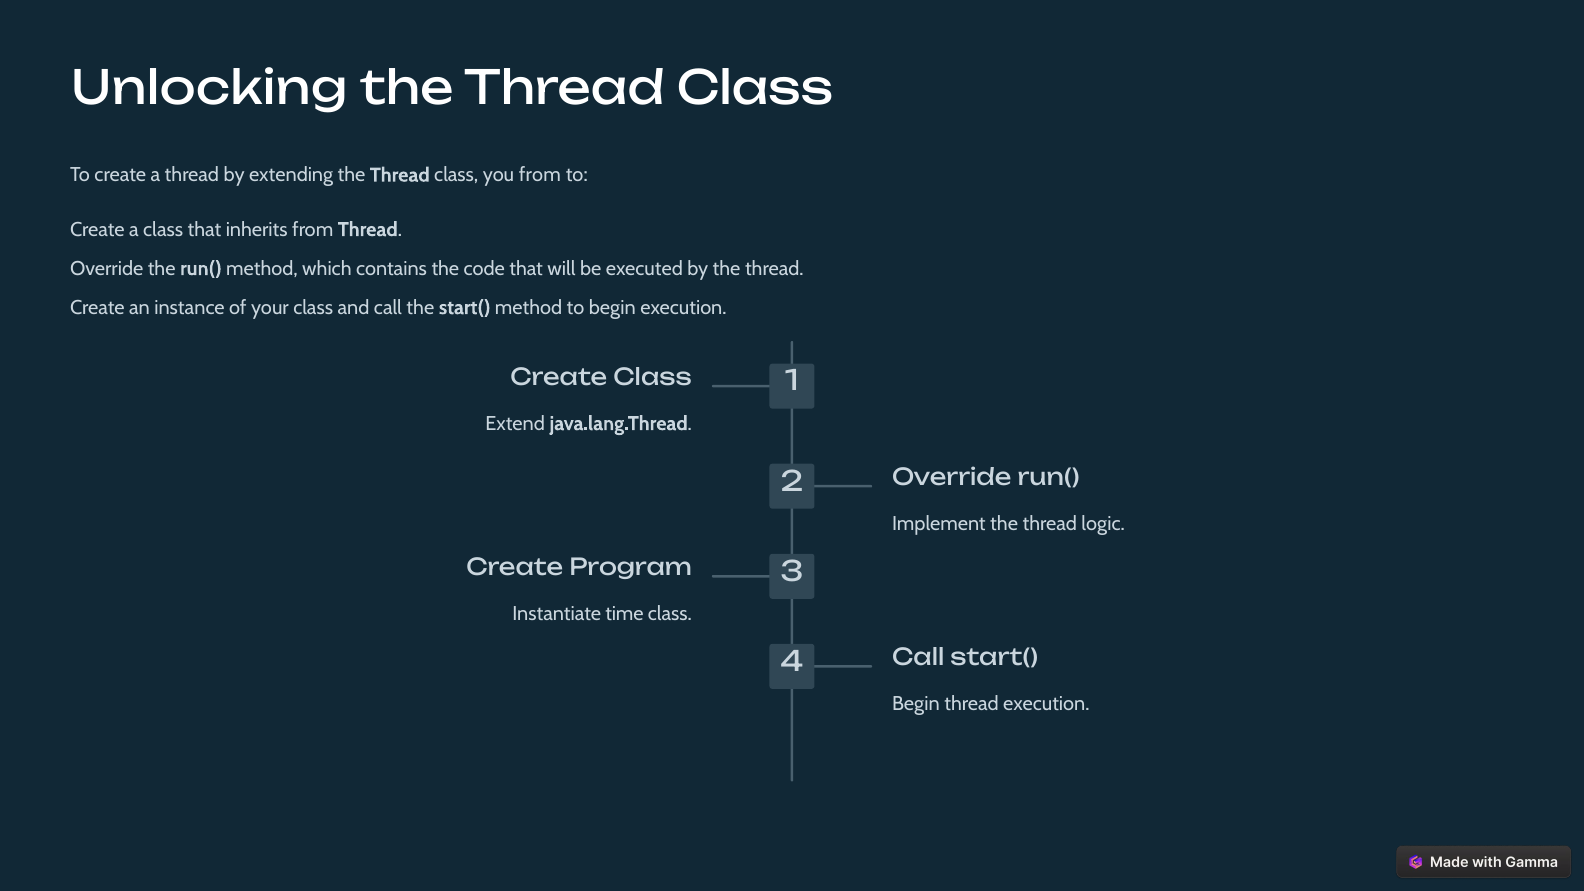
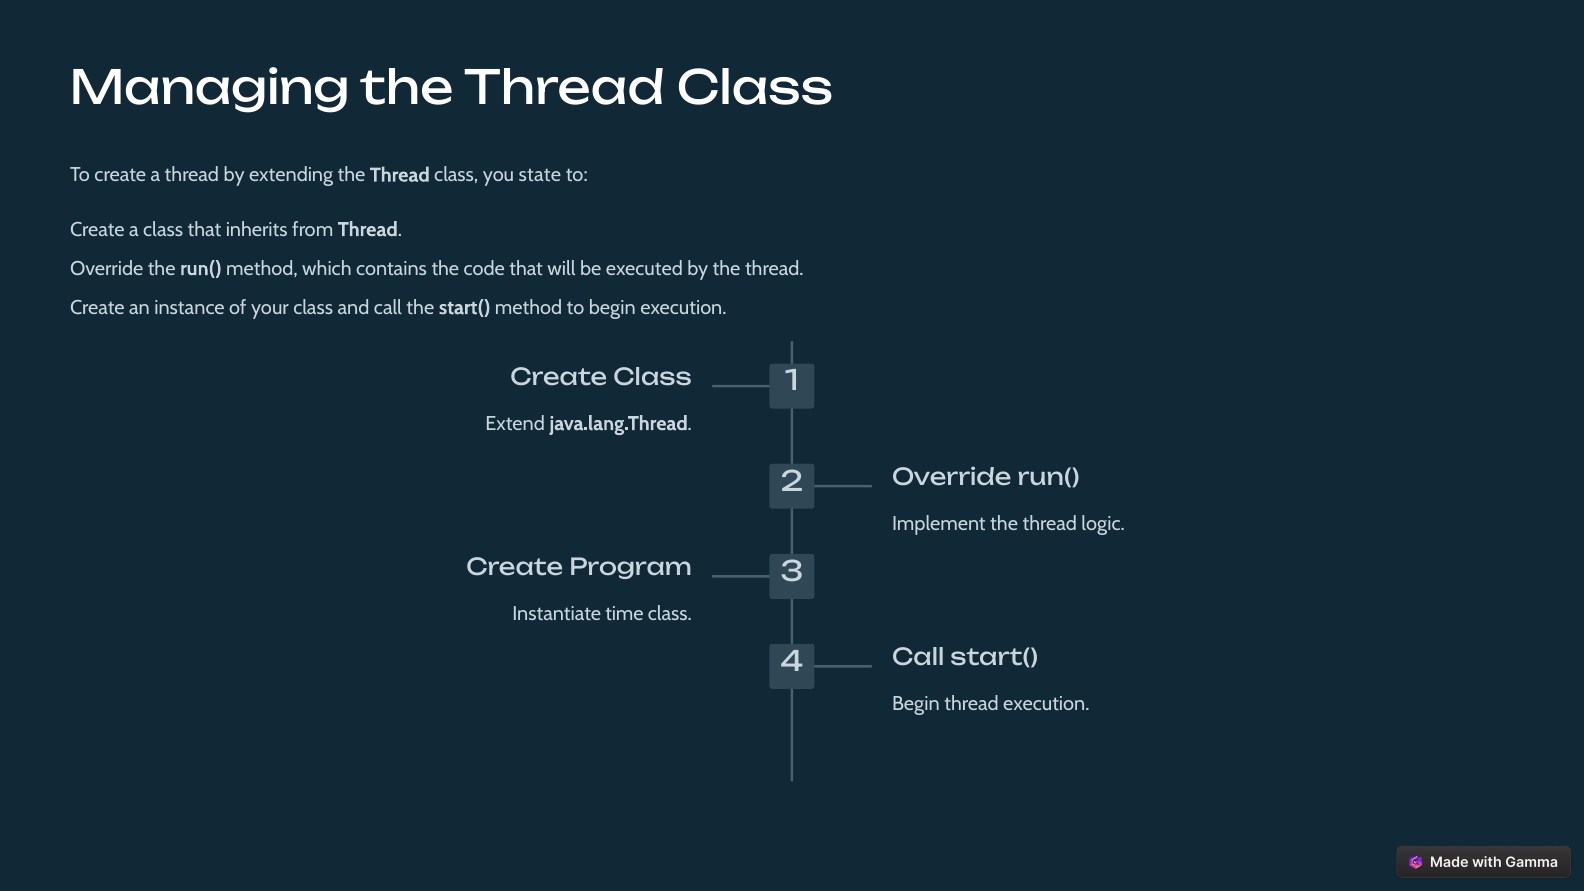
Unlocking: Unlocking -> Managing
you from: from -> state
